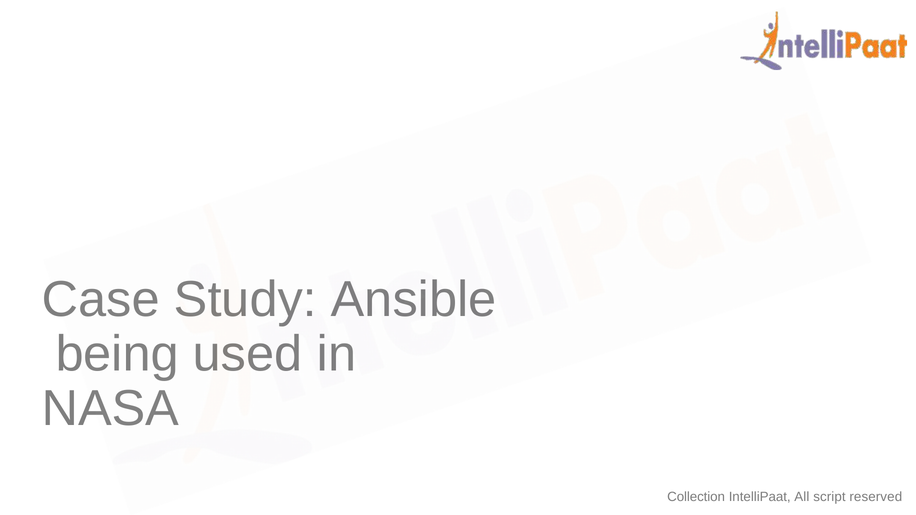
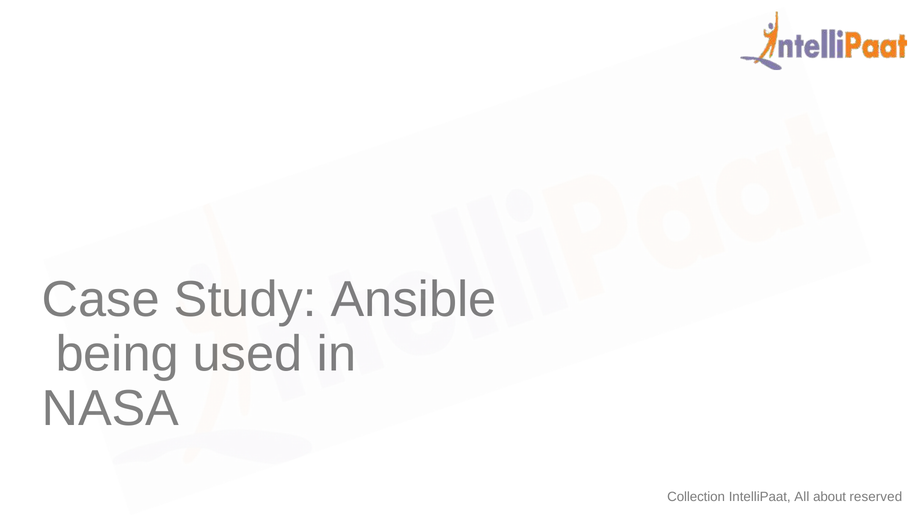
script: script -> about
